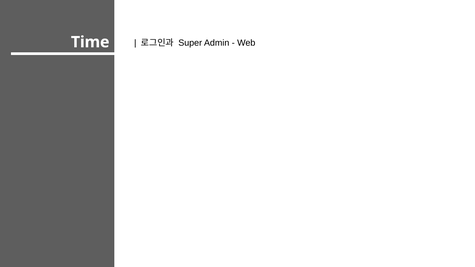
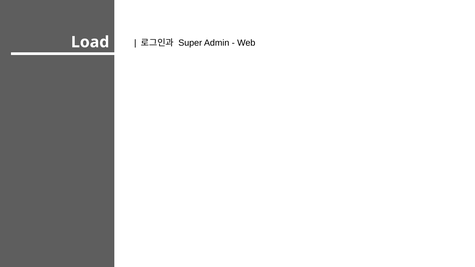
Time: Time -> Load
